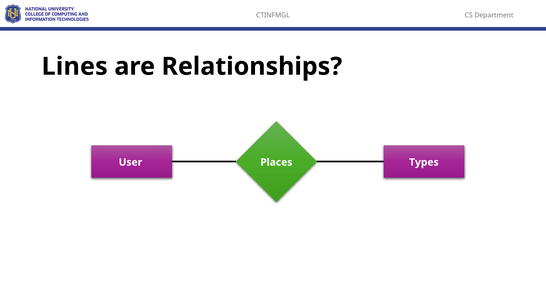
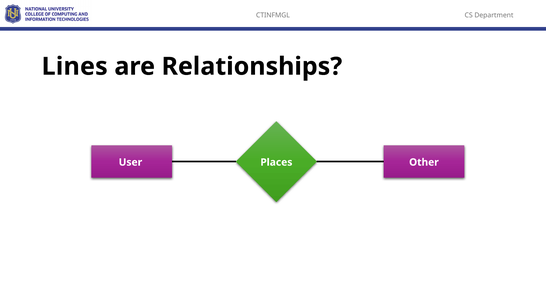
Types: Types -> Other
